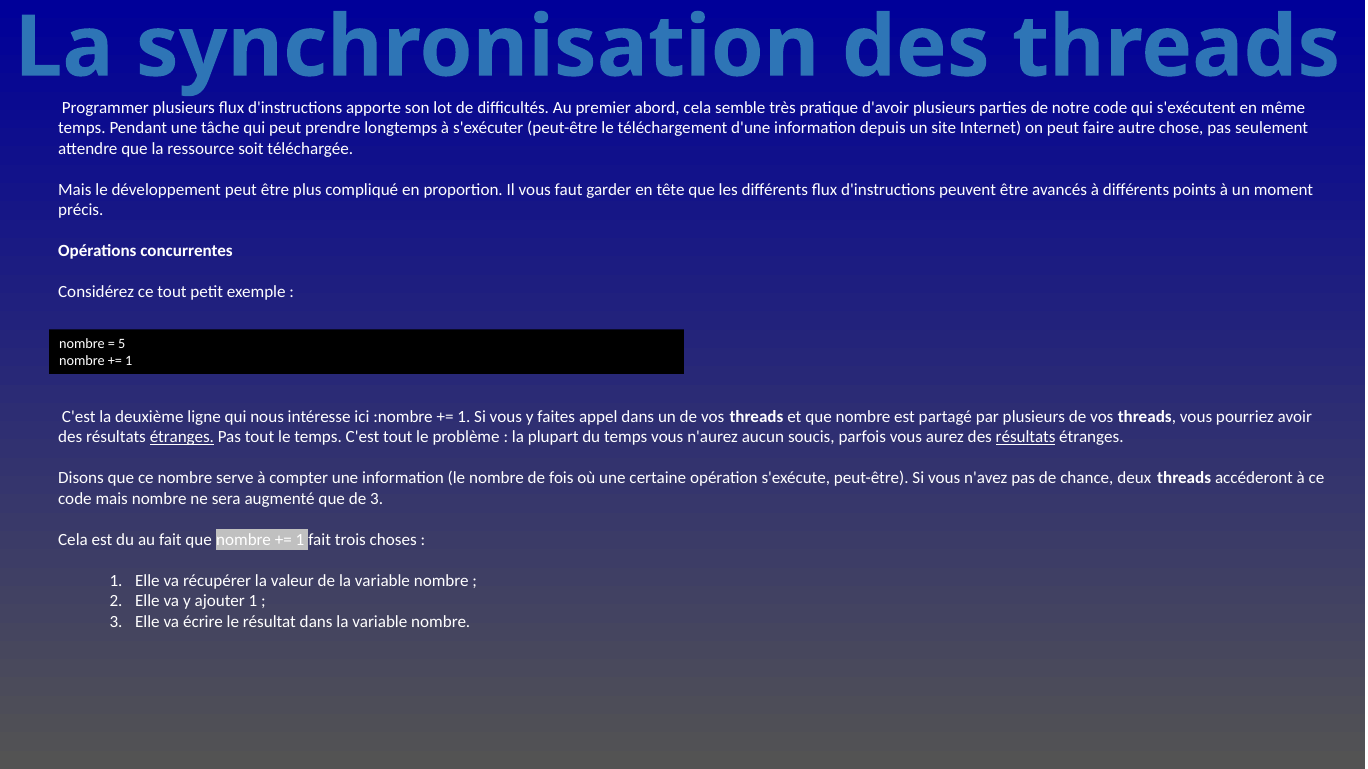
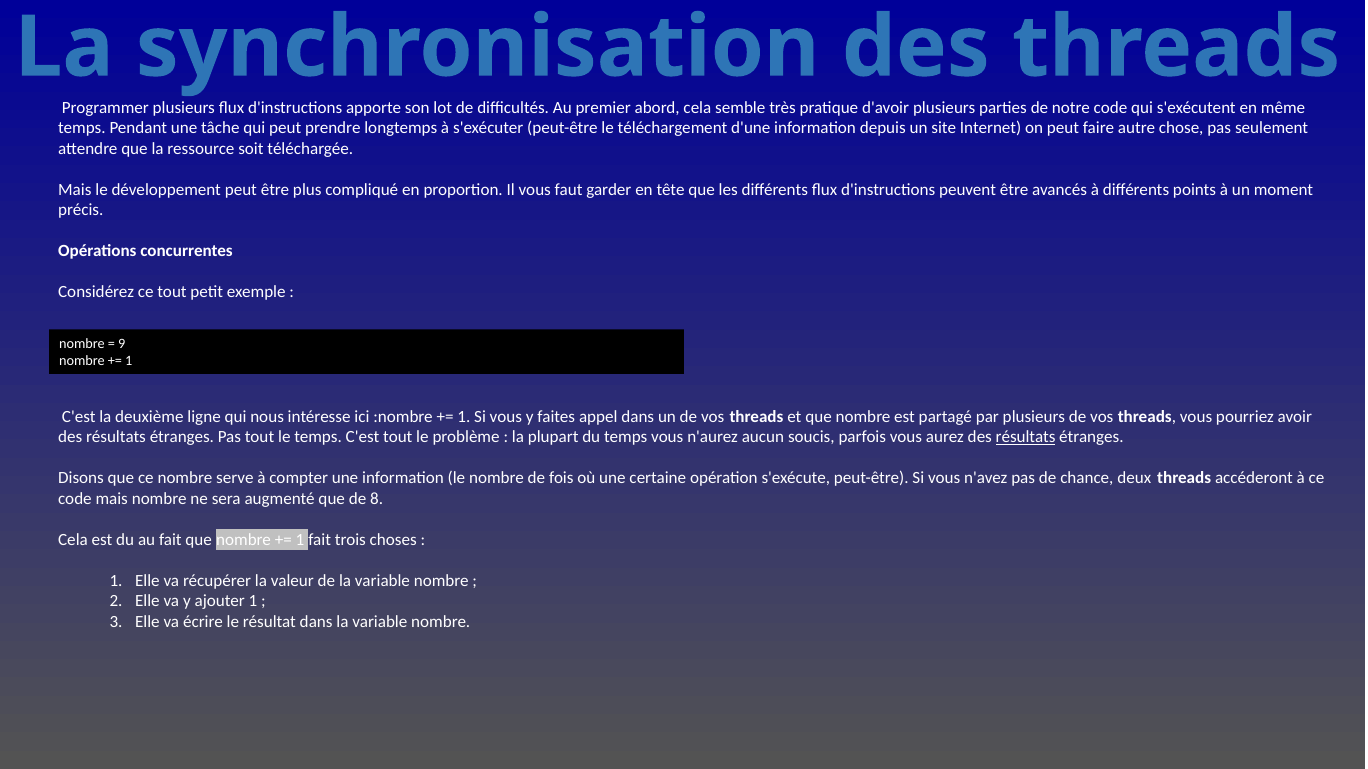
5: 5 -> 9
étranges at (182, 437) underline: present -> none
de 3: 3 -> 8
